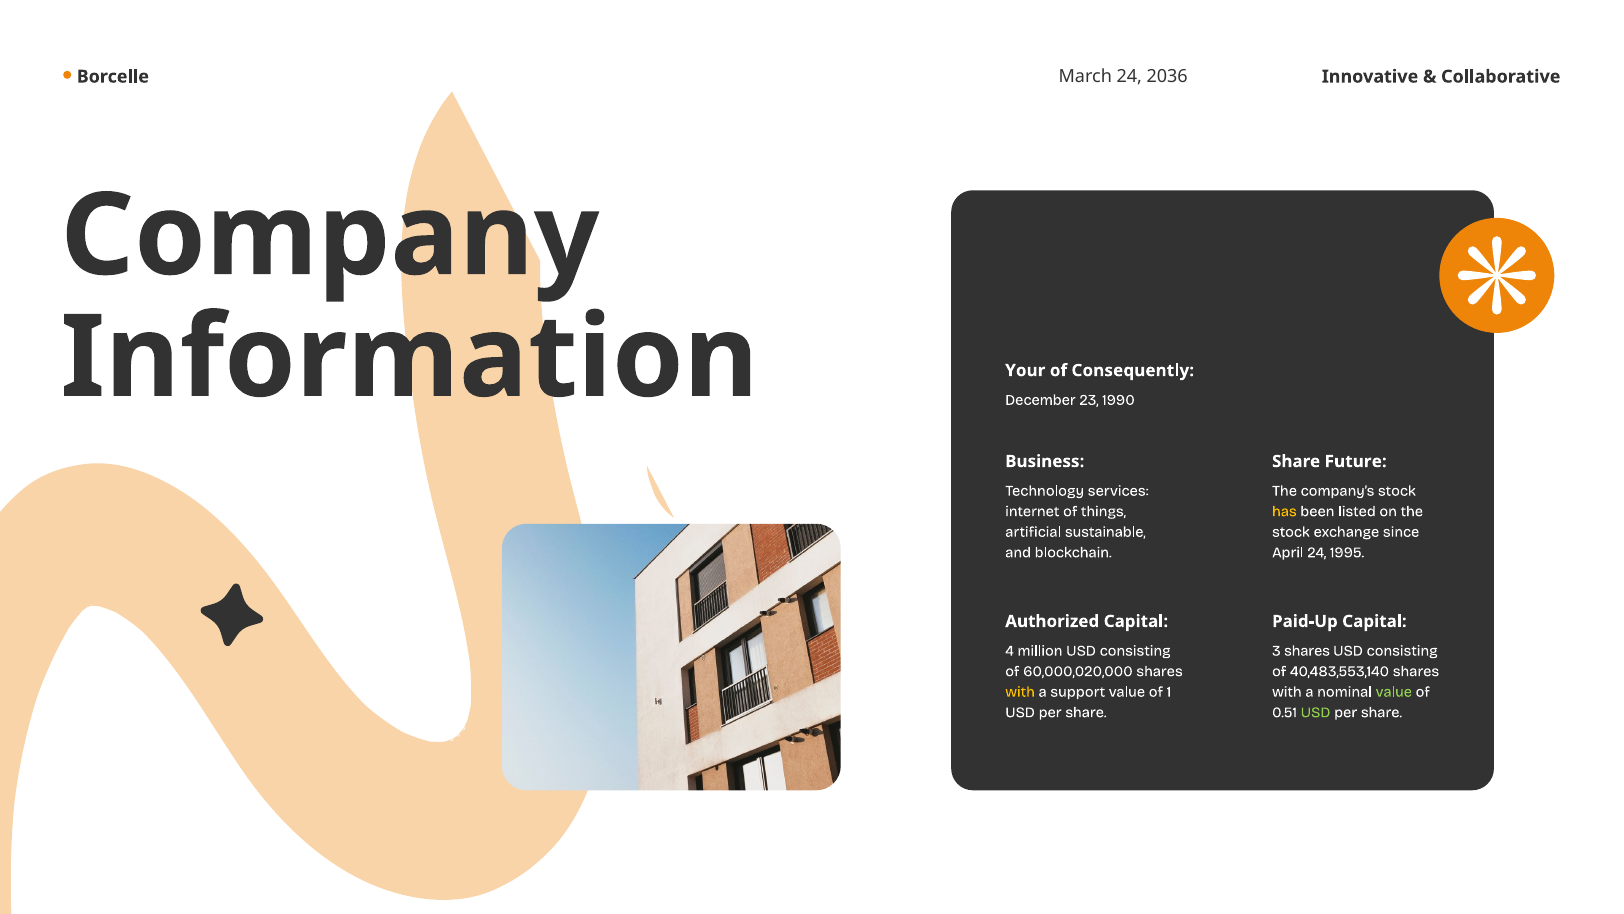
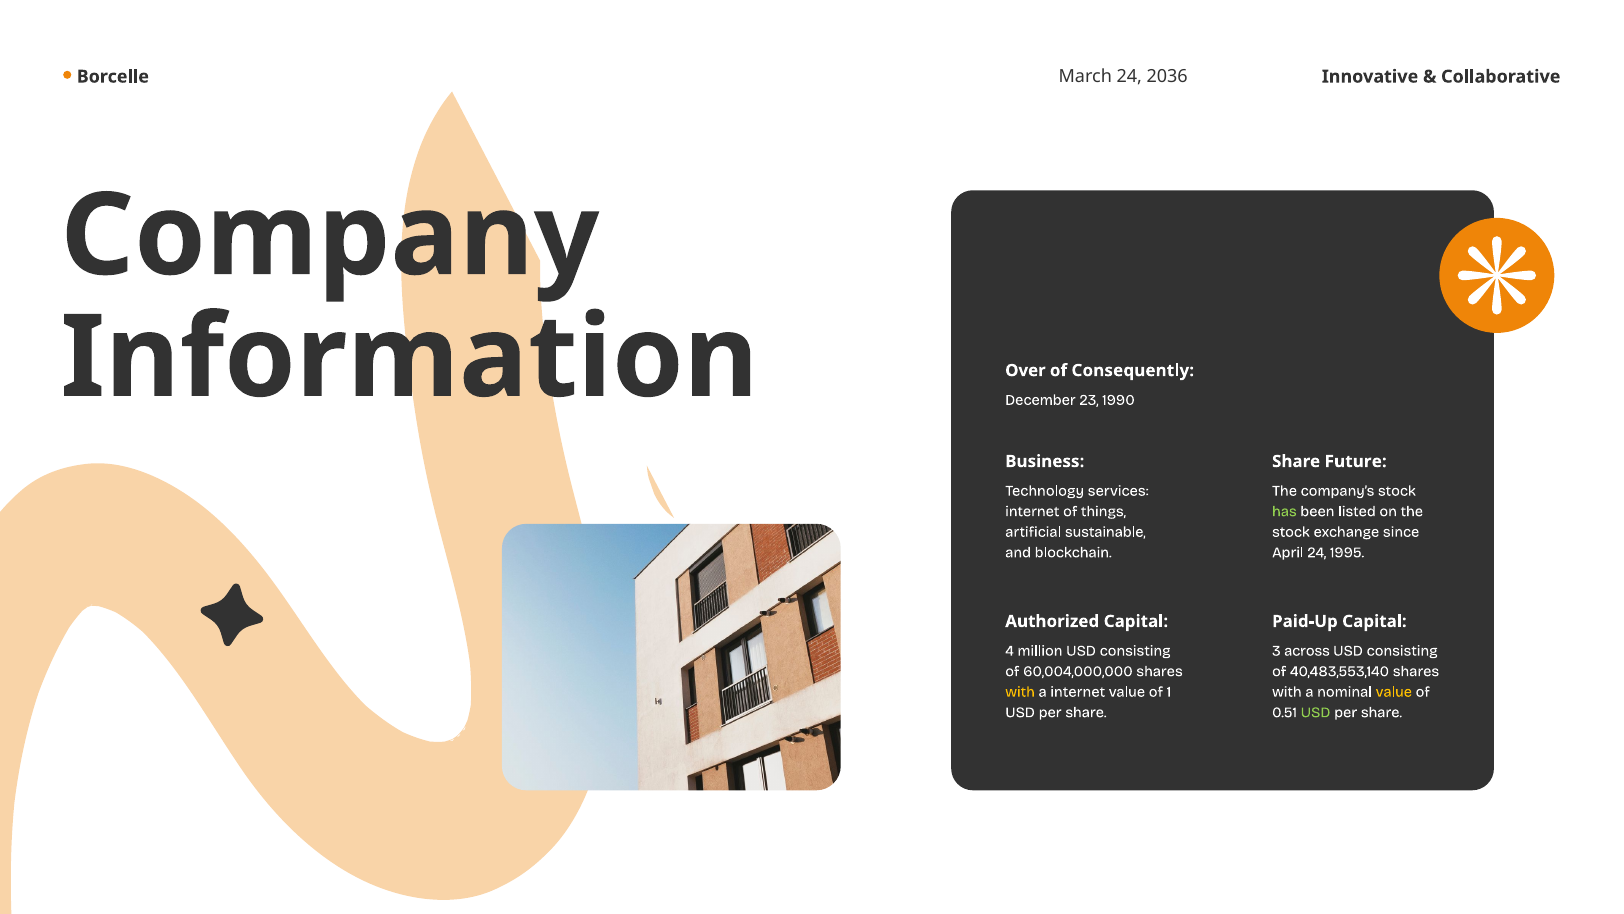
Your: Your -> Over
has colour: yellow -> light green
3 shares: shares -> across
60,000,020,000: 60,000,020,000 -> 60,004,000,000
a support: support -> internet
value at (1394, 691) colour: light green -> yellow
